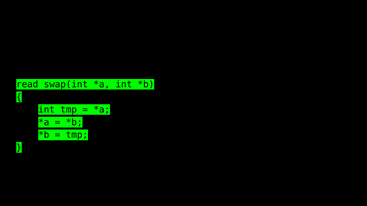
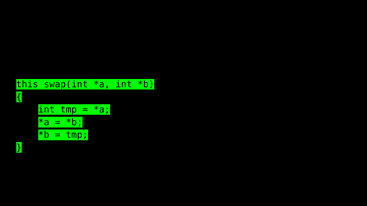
read: read -> this
